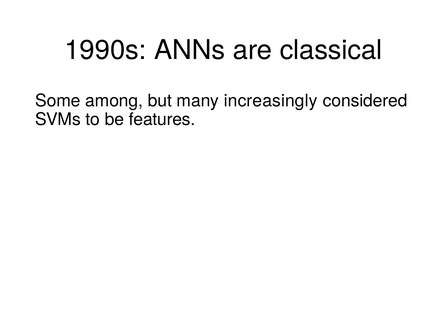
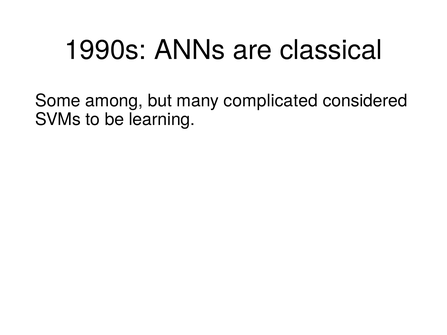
increasingly: increasingly -> complicated
features: features -> learning
